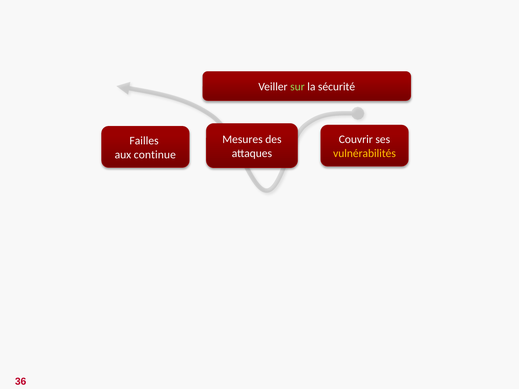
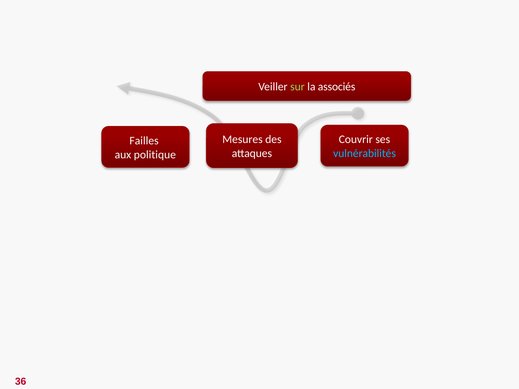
sécurité: sécurité -> associés
vulnérabilités colour: yellow -> light blue
continue: continue -> politique
